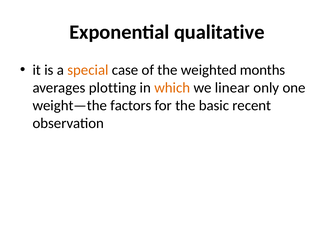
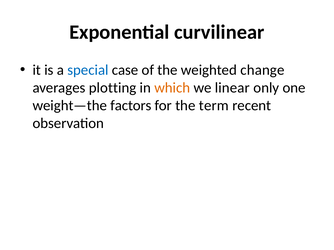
qualitative: qualitative -> curvilinear
special colour: orange -> blue
months: months -> change
basic: basic -> term
